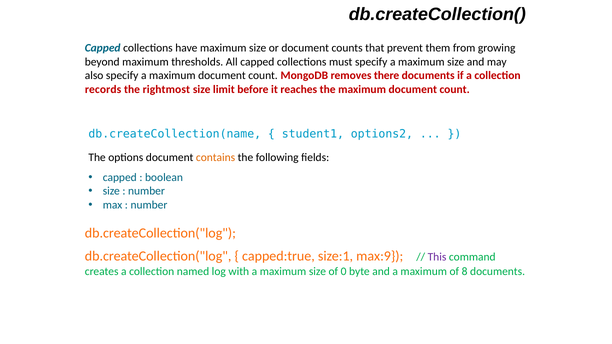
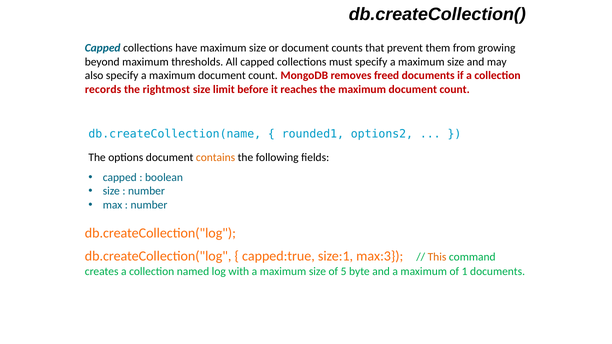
there: there -> freed
student1: student1 -> rounded1
max:9: max:9 -> max:3
This colour: purple -> orange
0: 0 -> 5
8: 8 -> 1
